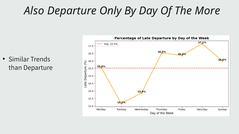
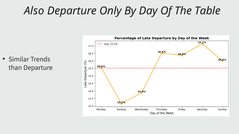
More: More -> Table
